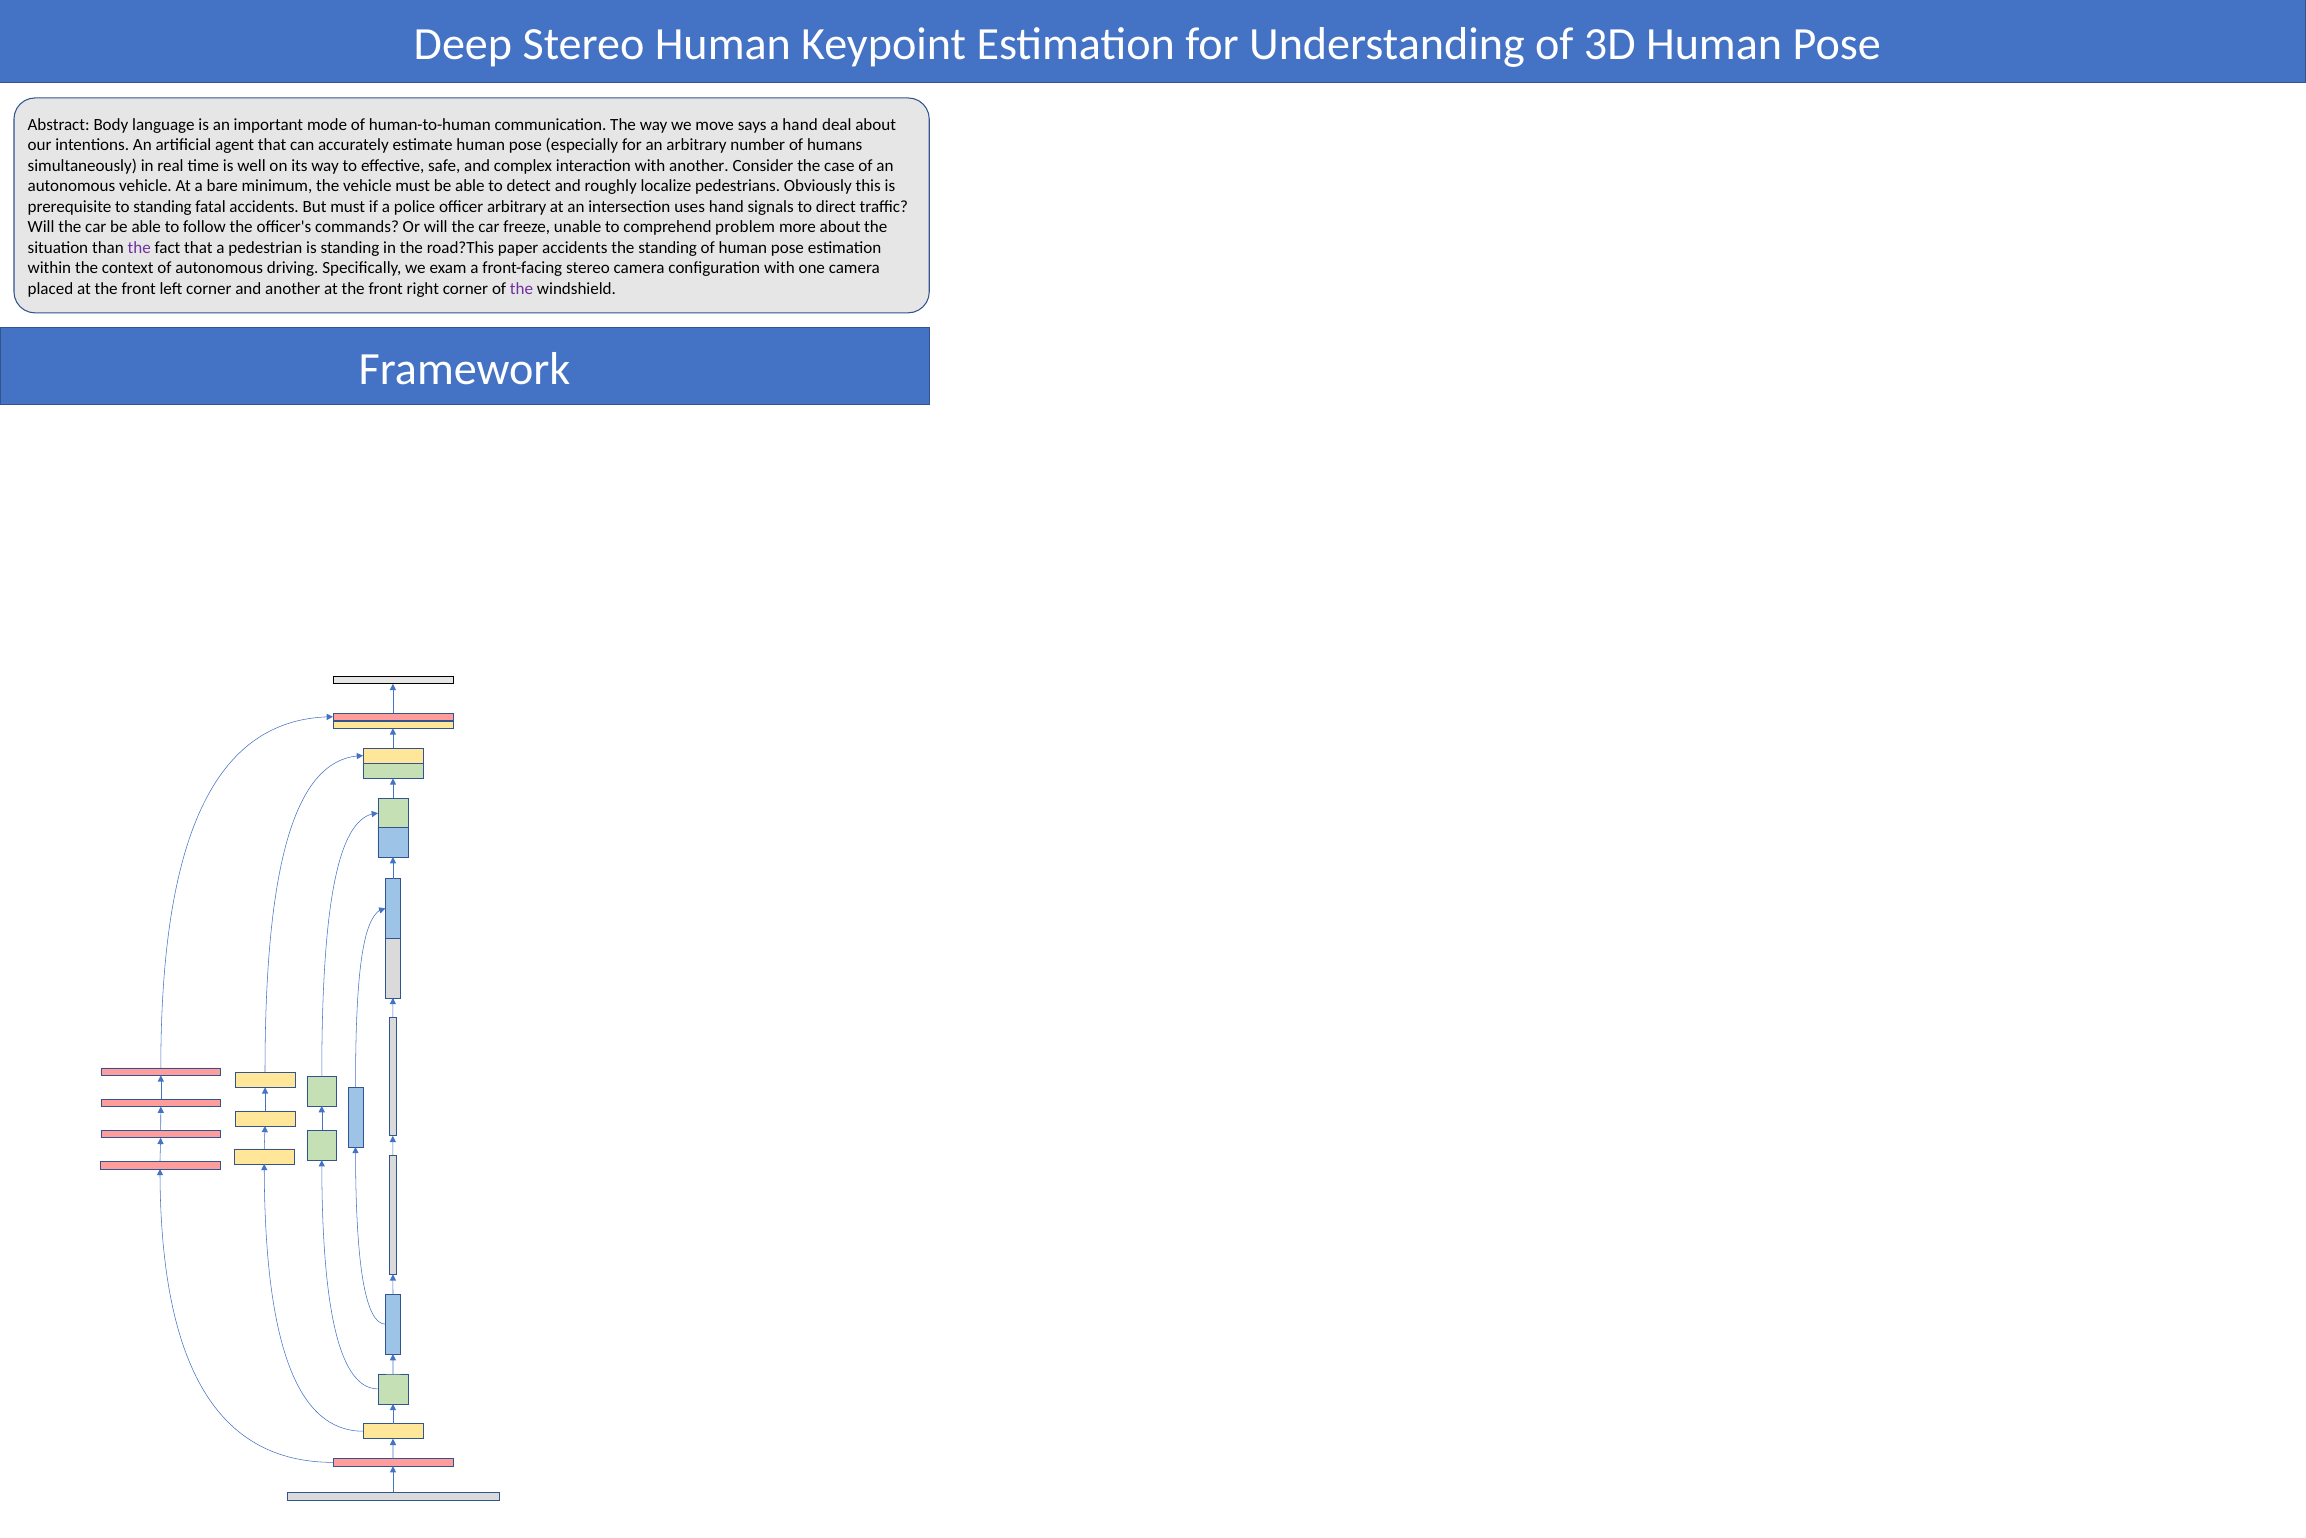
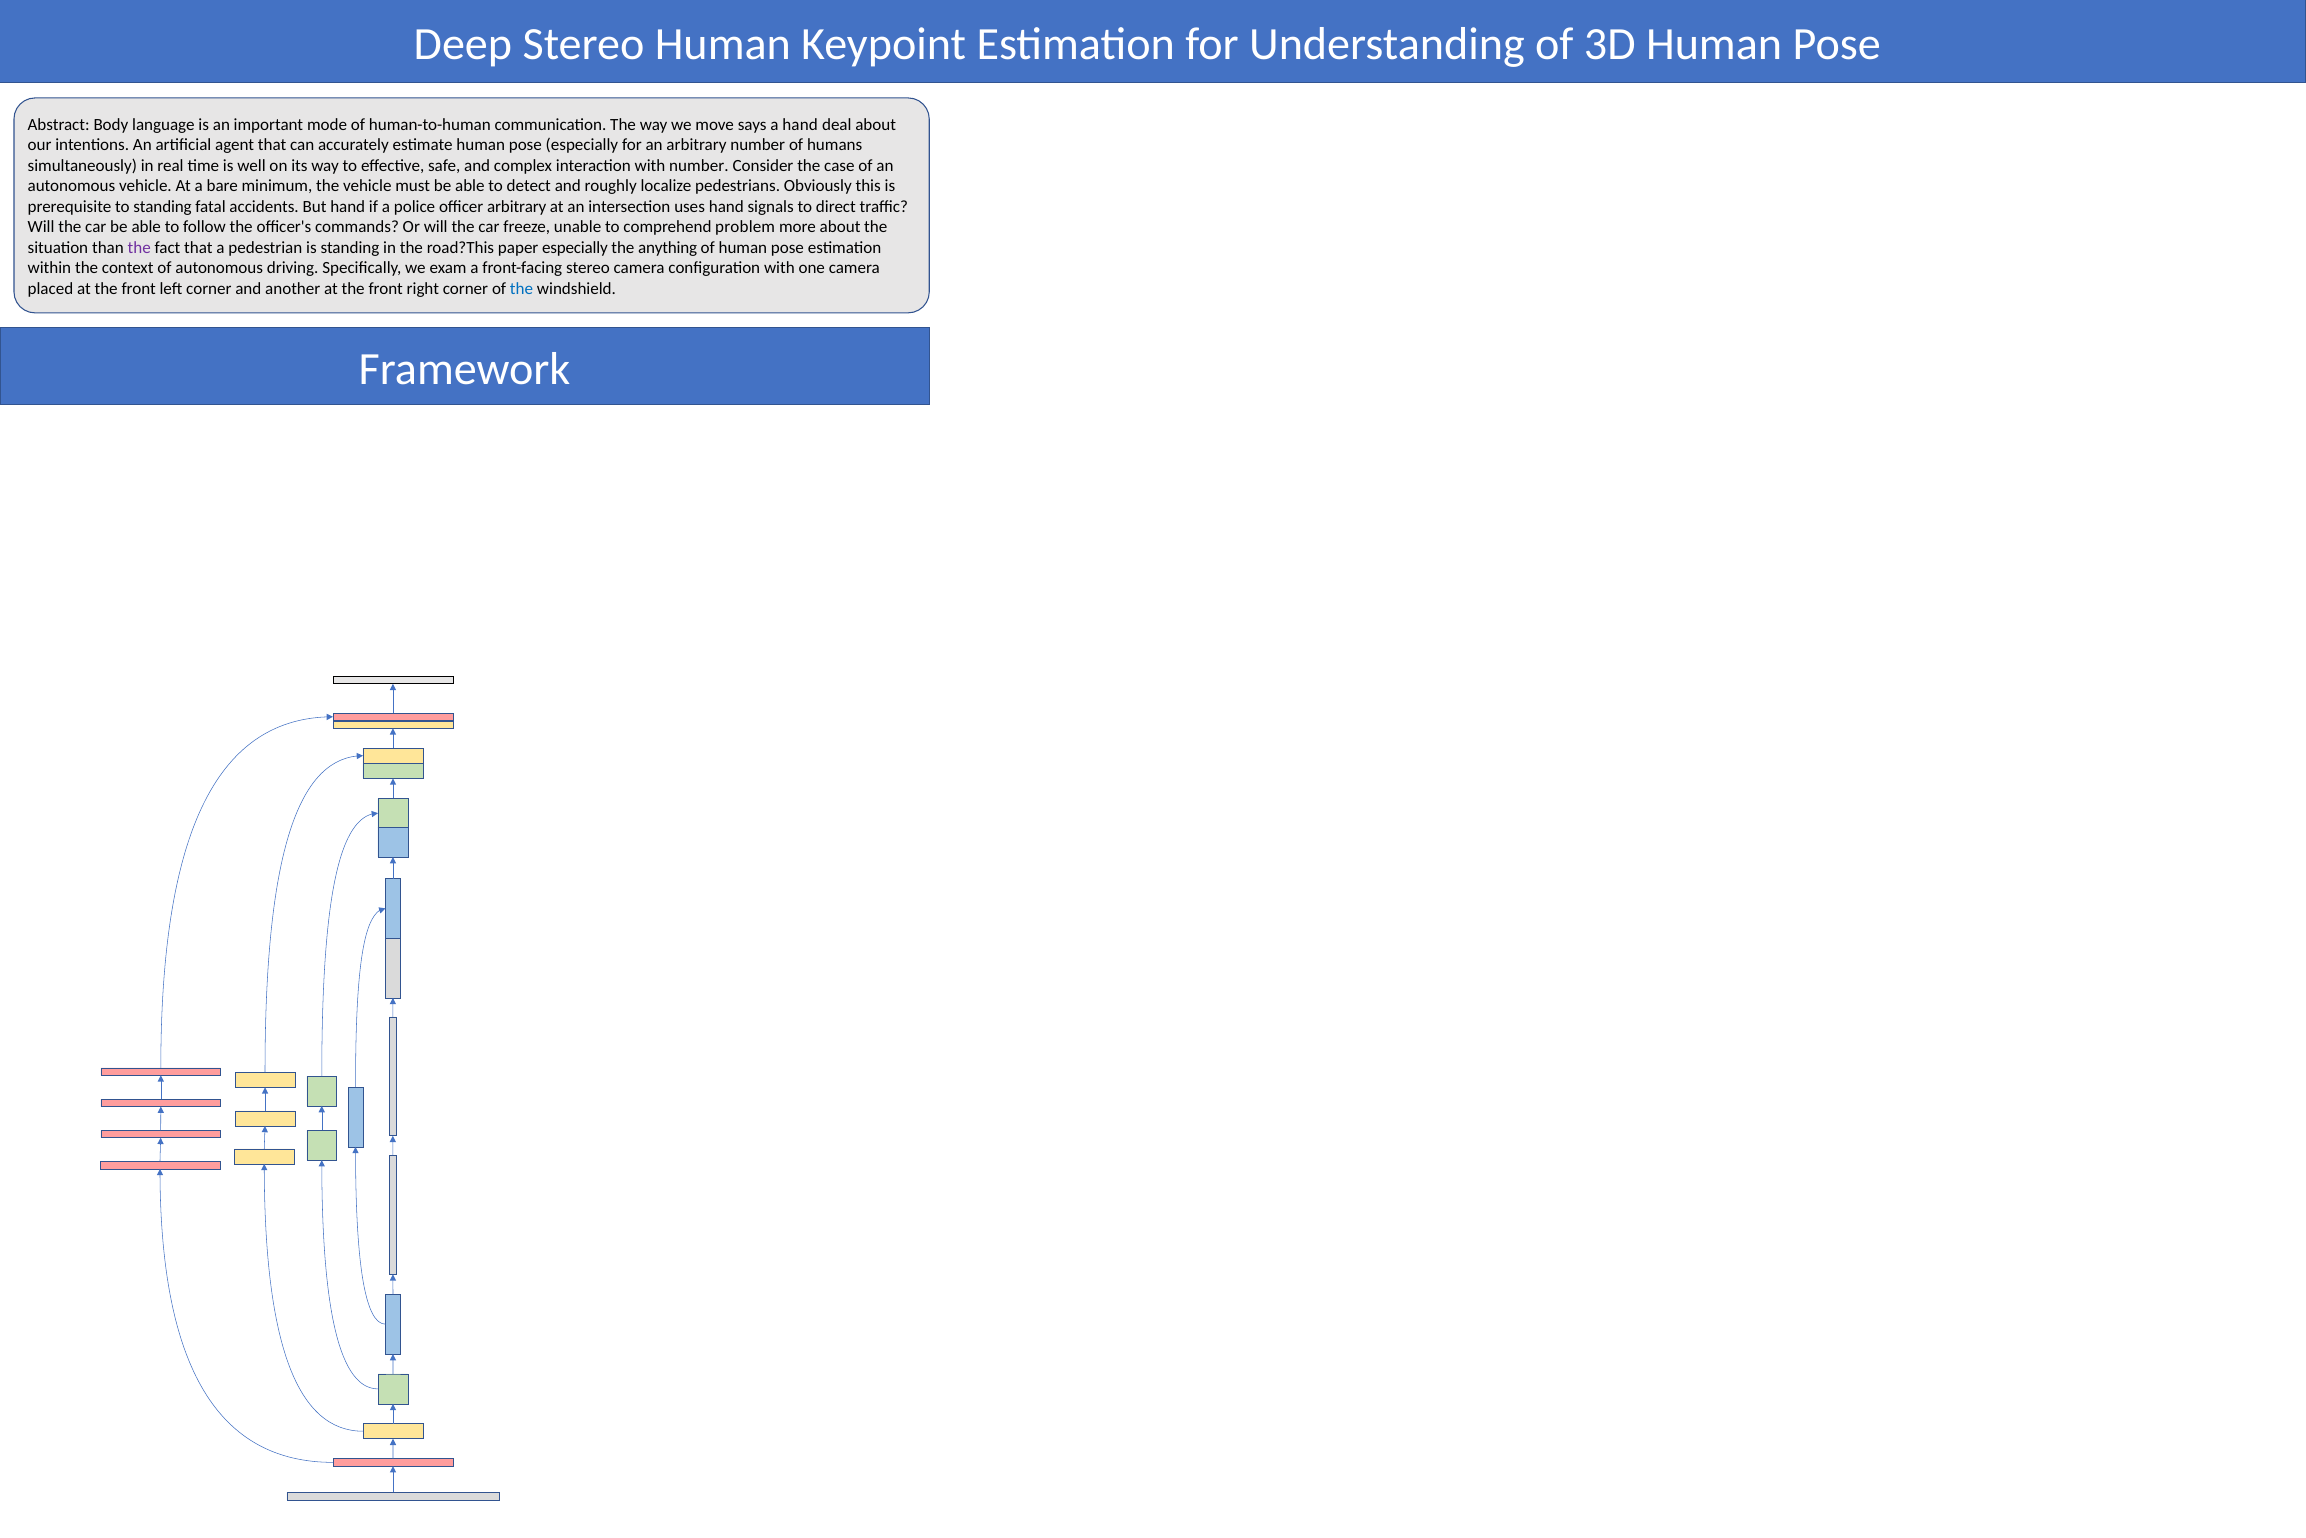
with another: another -> number
But must: must -> hand
paper accidents: accidents -> especially
the standing: standing -> anything
the at (522, 288) colour: purple -> blue
